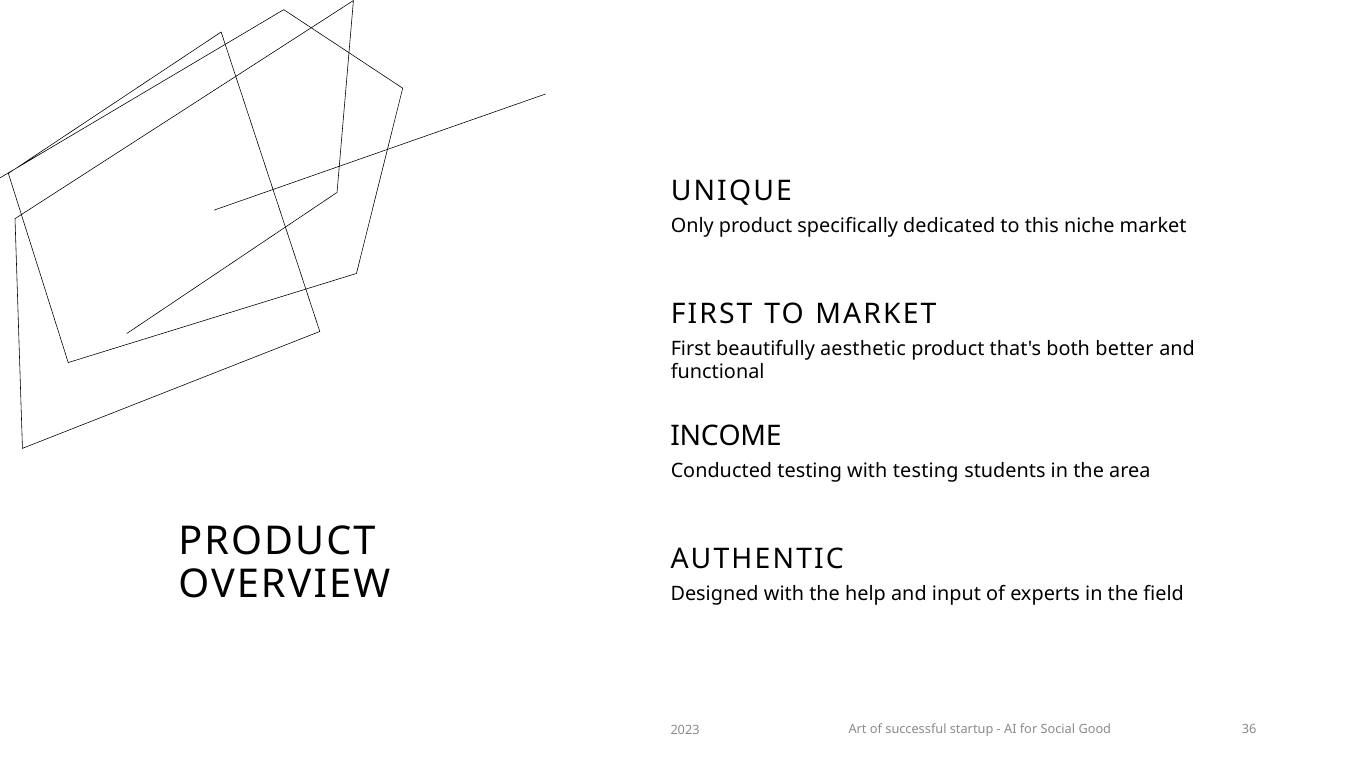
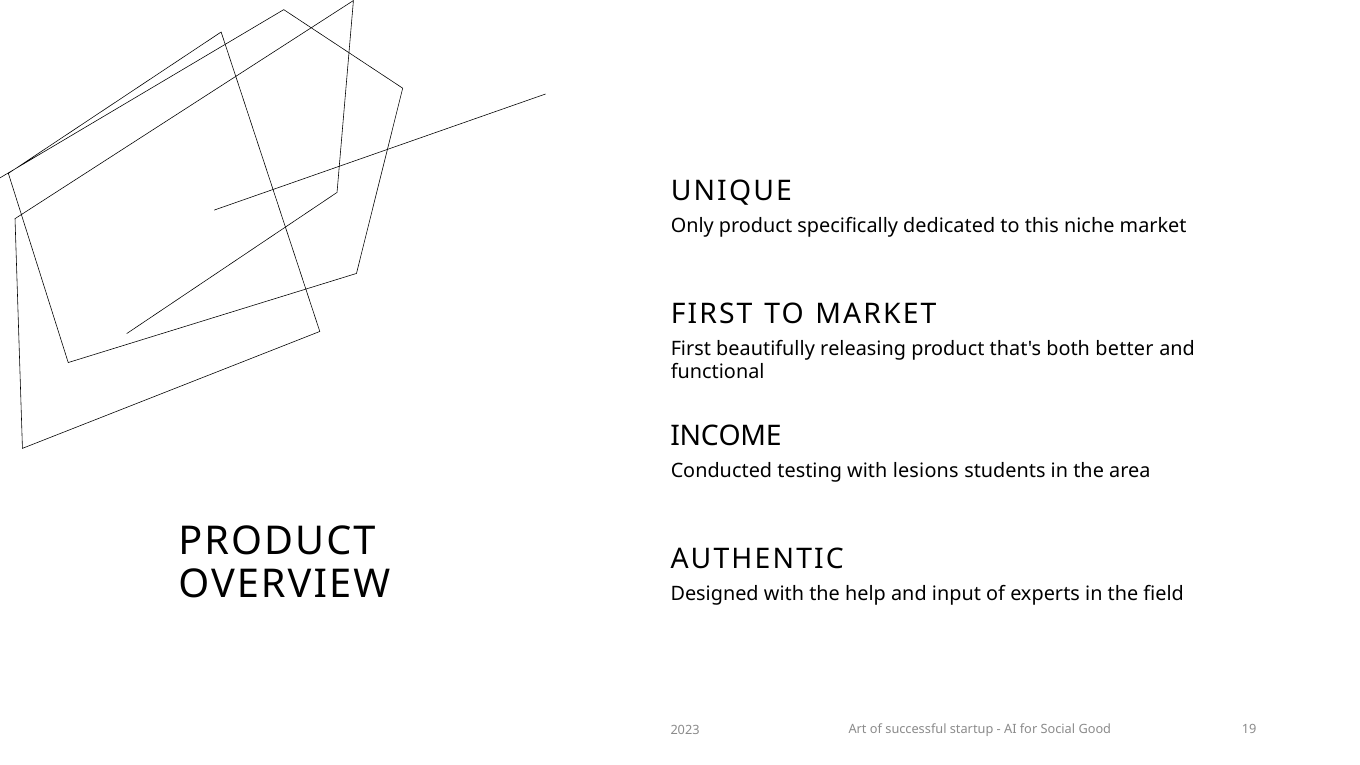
aesthetic: aesthetic -> releasing
with testing: testing -> lesions
36: 36 -> 19
